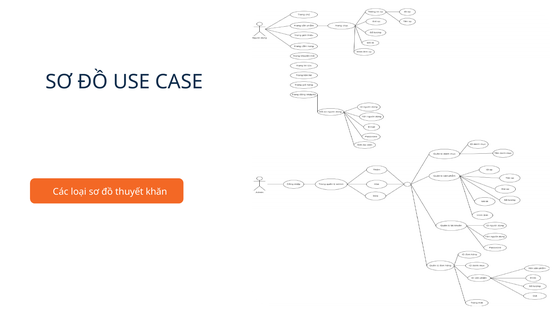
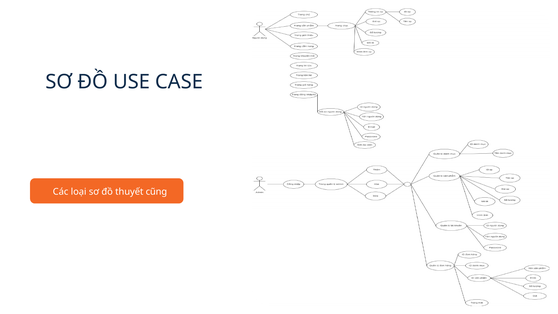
khăn: khăn -> cũng
